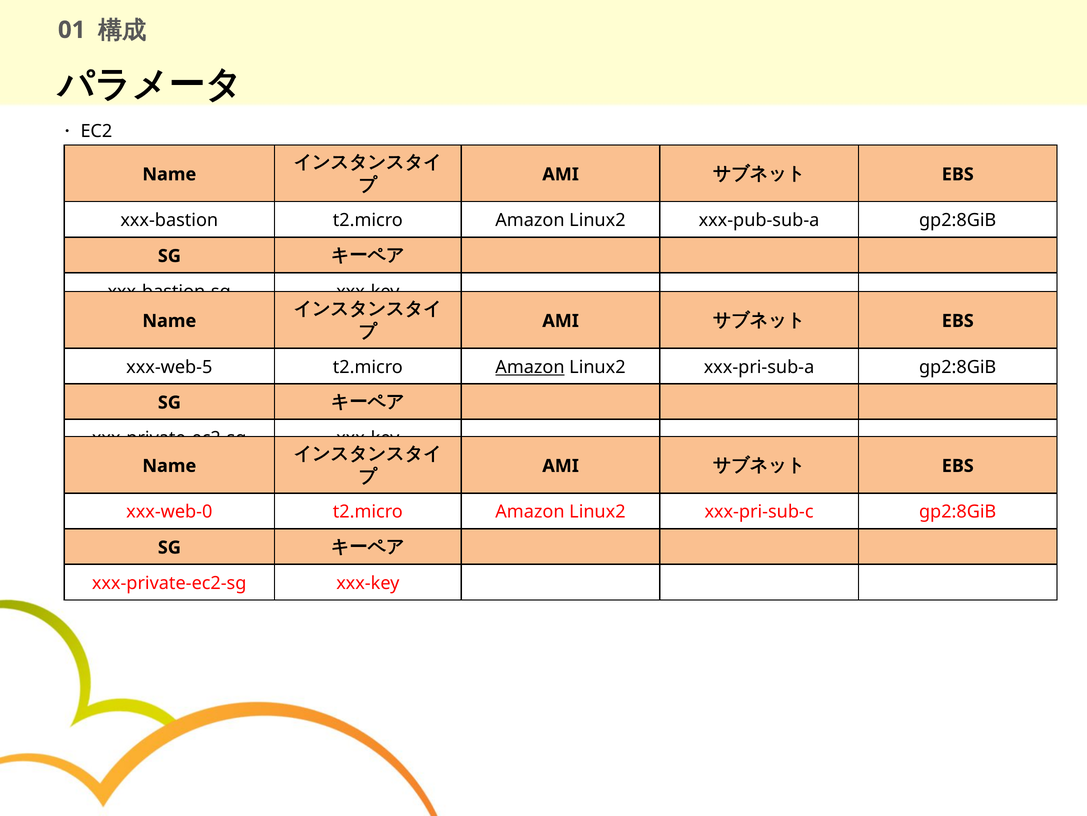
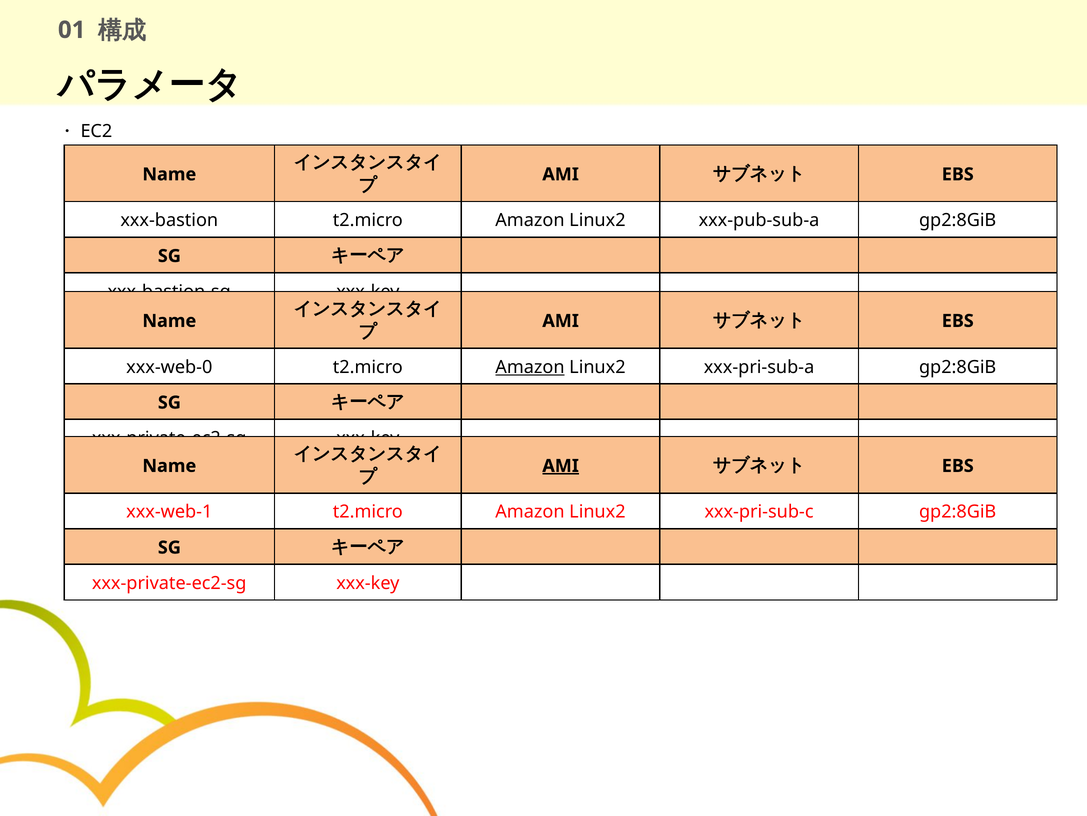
xxx-web-5: xxx-web-5 -> xxx-web-0
AMI at (561, 466) underline: none -> present
xxx-web-0: xxx-web-0 -> xxx-web-1
